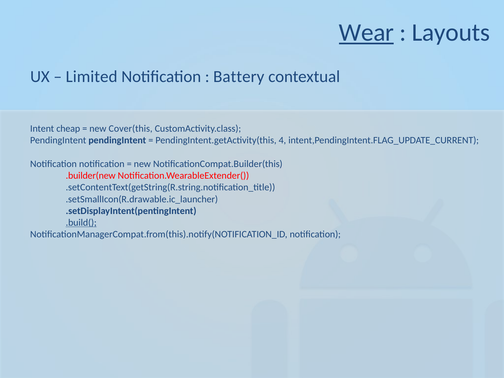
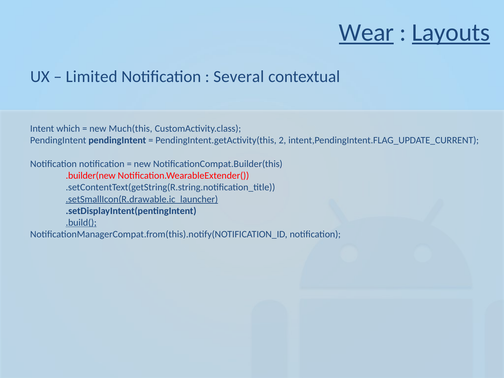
Layouts underline: none -> present
Battery: Battery -> Several
cheap: cheap -> which
Cover(this: Cover(this -> Much(this
4: 4 -> 2
.setSmallIcon(R.drawable.ic_launcher underline: none -> present
